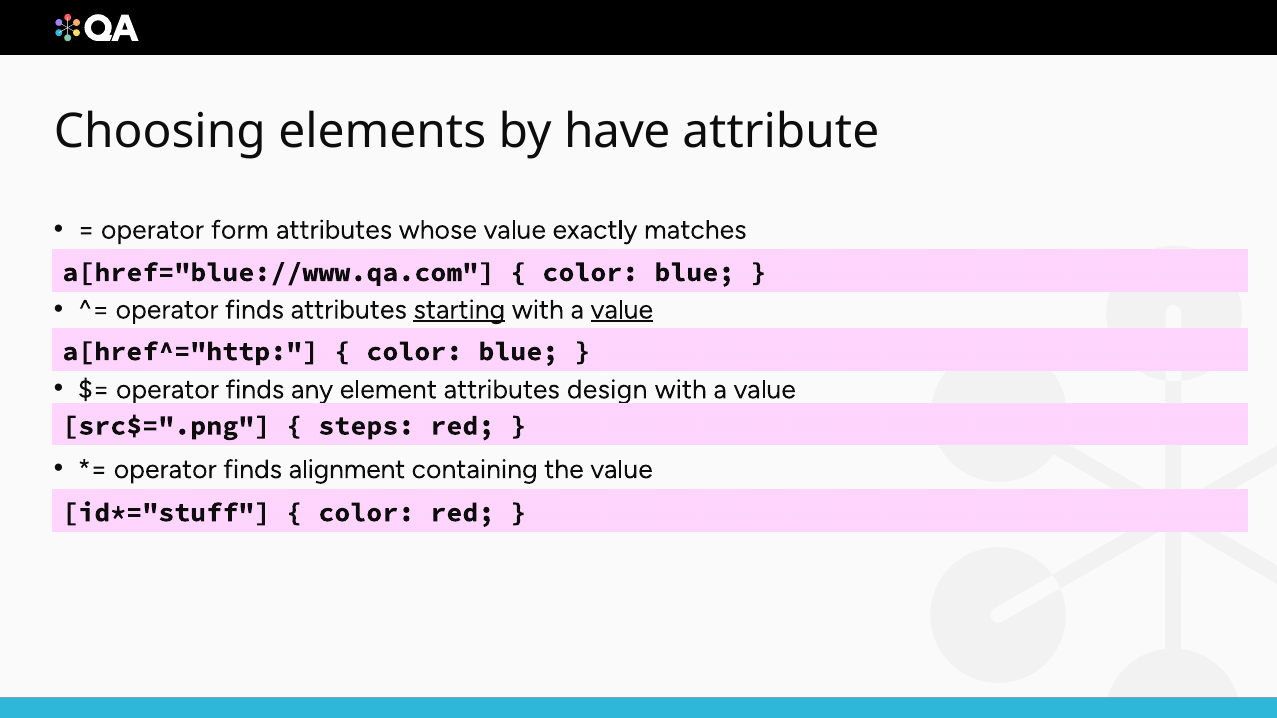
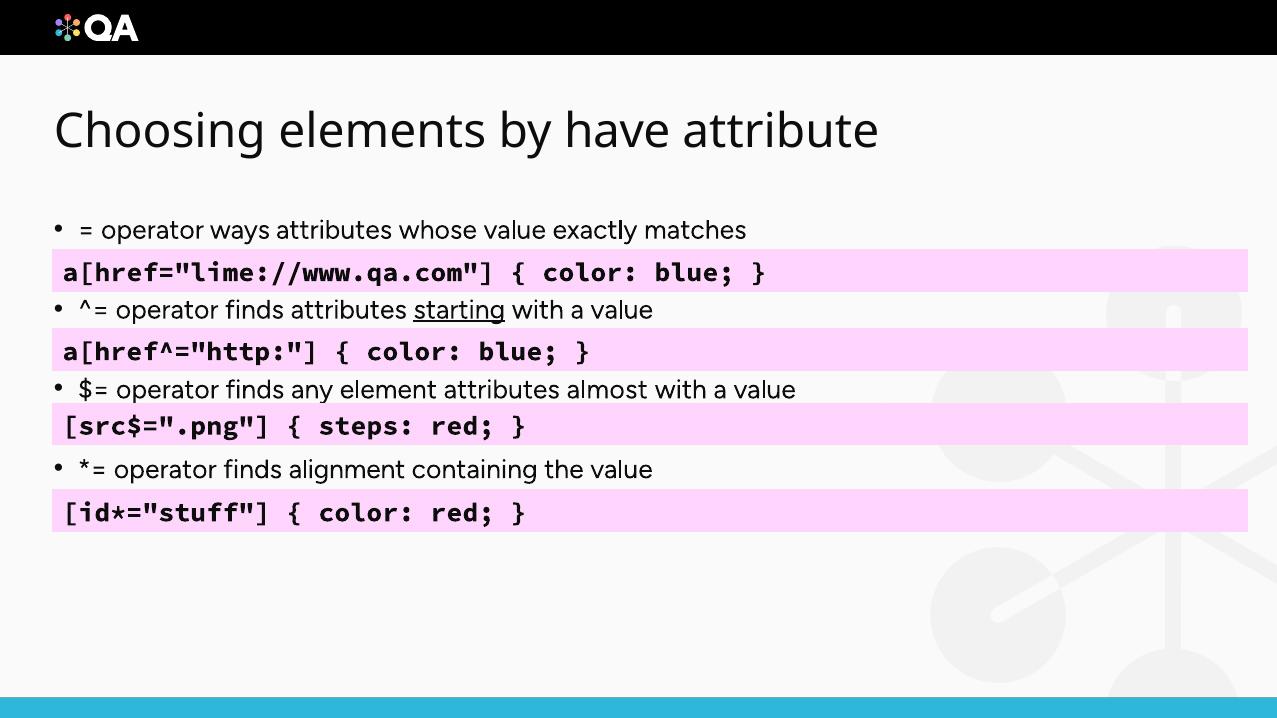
form: form -> ways
a[href="blue://www.qa.com: a[href="blue://www.qa.com -> a[href="lime://www.qa.com
value at (622, 310) underline: present -> none
design: design -> almost
